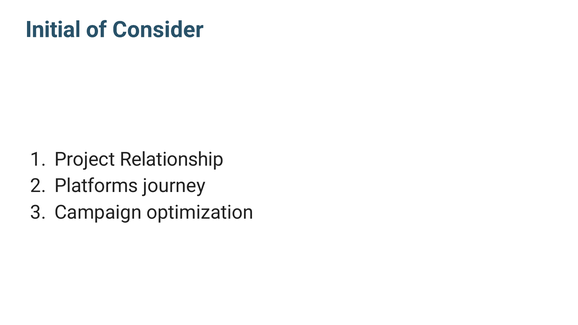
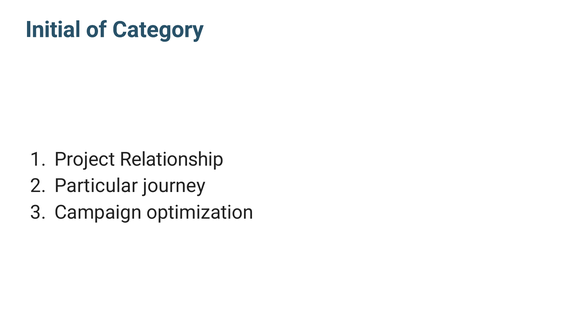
Consider: Consider -> Category
Platforms: Platforms -> Particular
